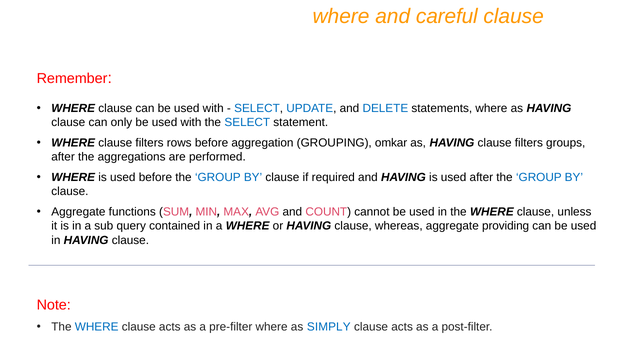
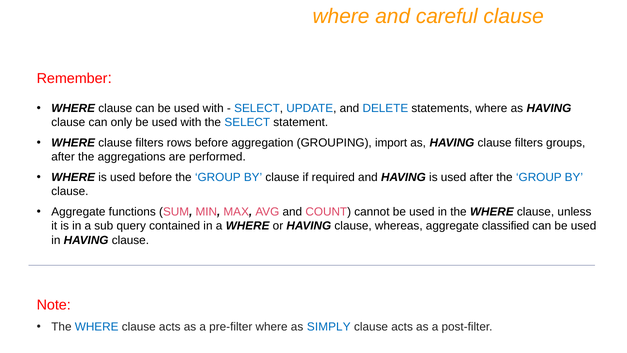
omkar: omkar -> import
providing: providing -> classified
